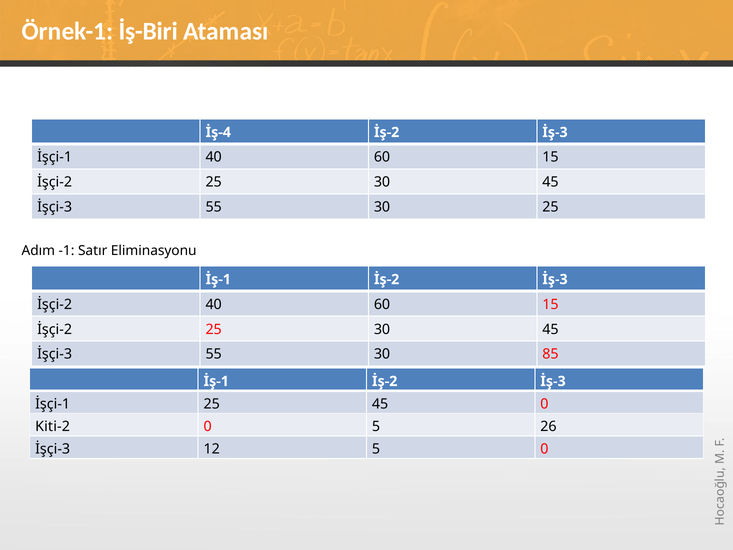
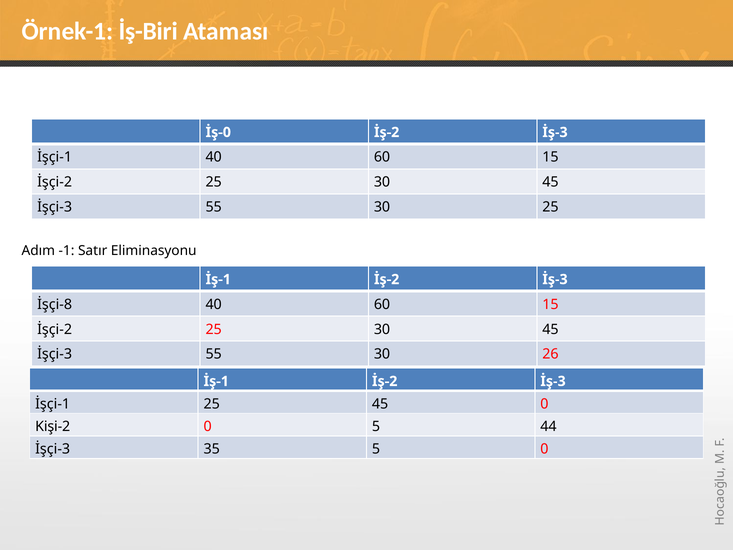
İş-4: İş-4 -> İş-0
İşçi-2 at (55, 304): İşçi-2 -> İşçi-8
85: 85 -> 26
Kiti-2: Kiti-2 -> Kişi-2
26: 26 -> 44
12: 12 -> 35
